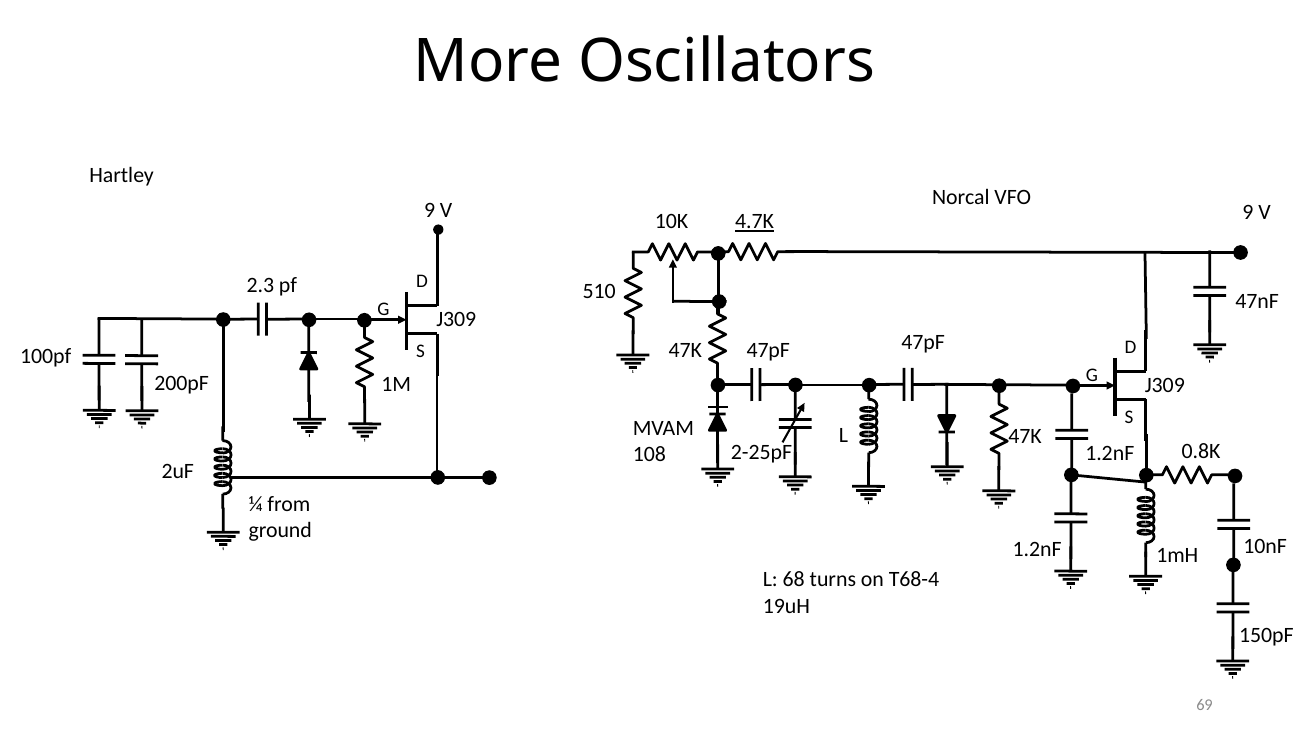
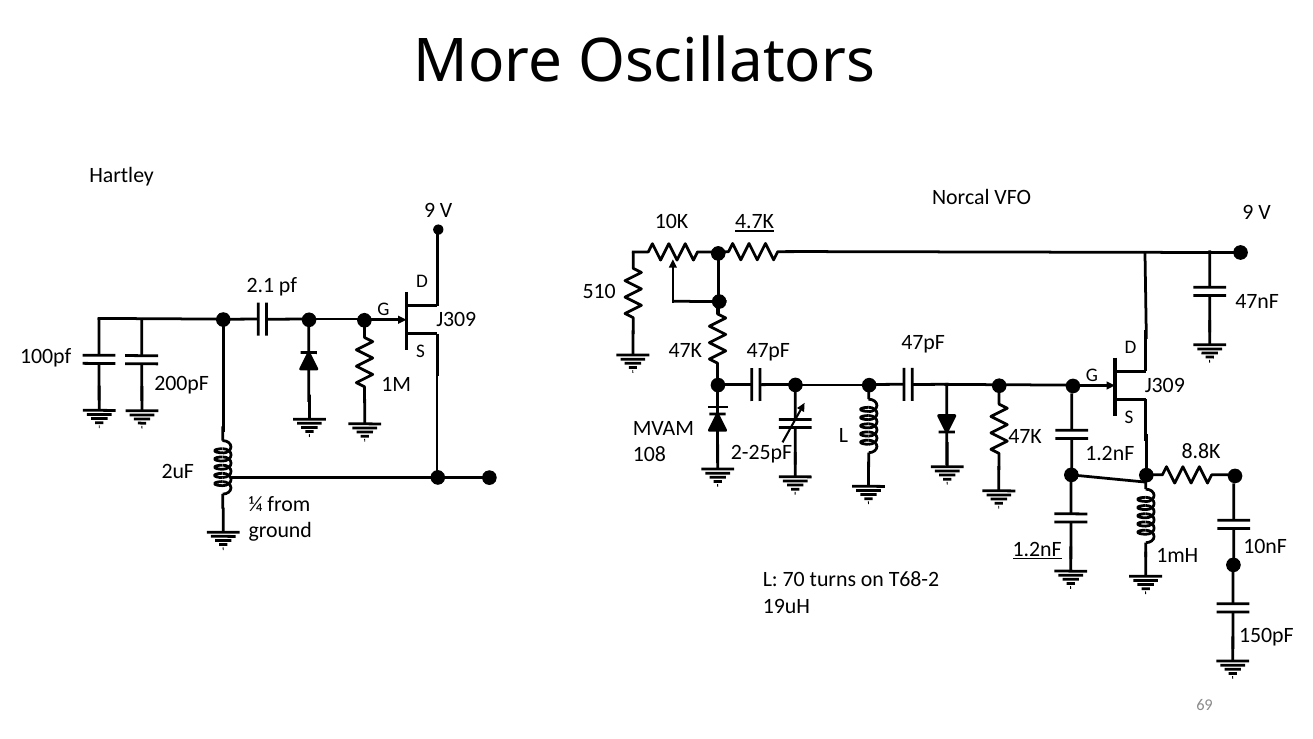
2.3: 2.3 -> 2.1
0.8K: 0.8K -> 8.8K
1.2nF at (1037, 549) underline: none -> present
68: 68 -> 70
T68-4: T68-4 -> T68-2
